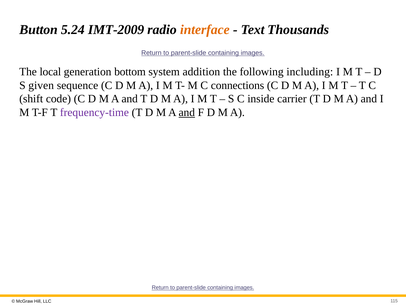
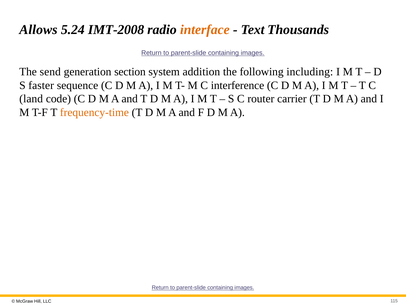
Button: Button -> Allows
IMT-2009: IMT-2009 -> IMT-2008
local: local -> send
bottom: bottom -> section
given: given -> faster
connections: connections -> interference
shift: shift -> land
inside: inside -> router
frequency-time colour: purple -> orange
and at (187, 112) underline: present -> none
